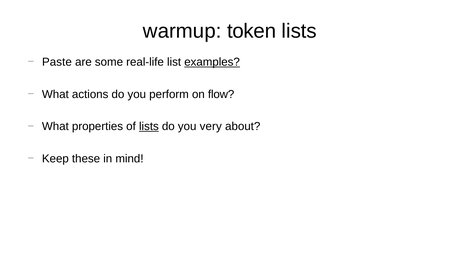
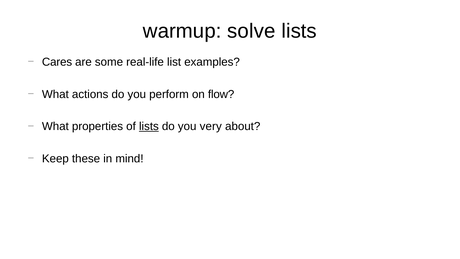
token: token -> solve
Paste: Paste -> Cares
examples underline: present -> none
